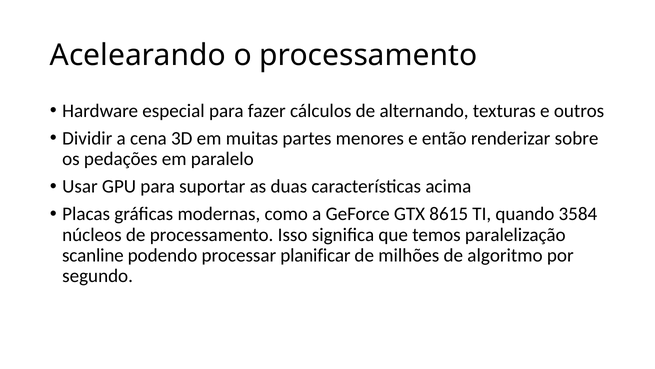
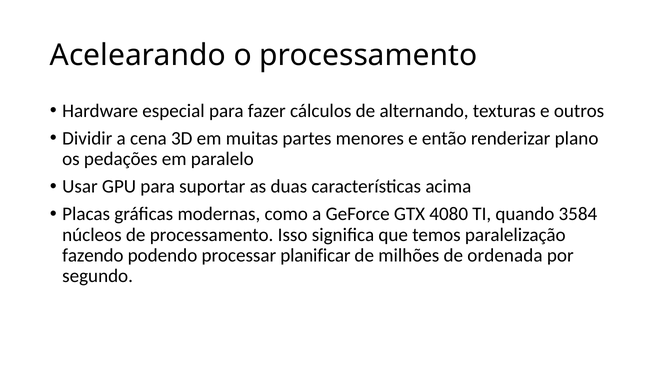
sobre: sobre -> plano
8615: 8615 -> 4080
scanline: scanline -> fazendo
algoritmo: algoritmo -> ordenada
